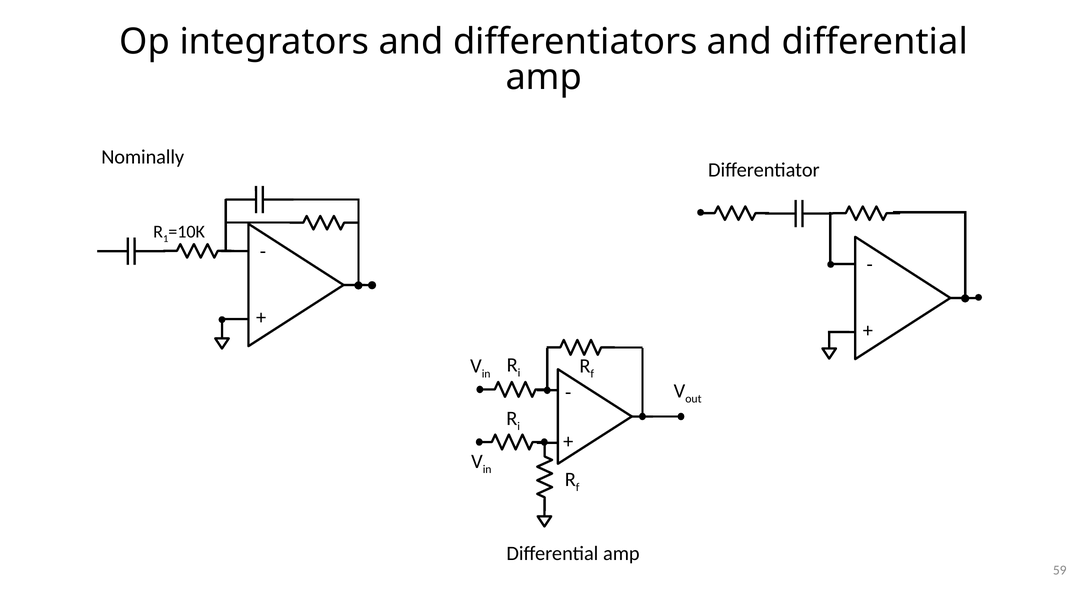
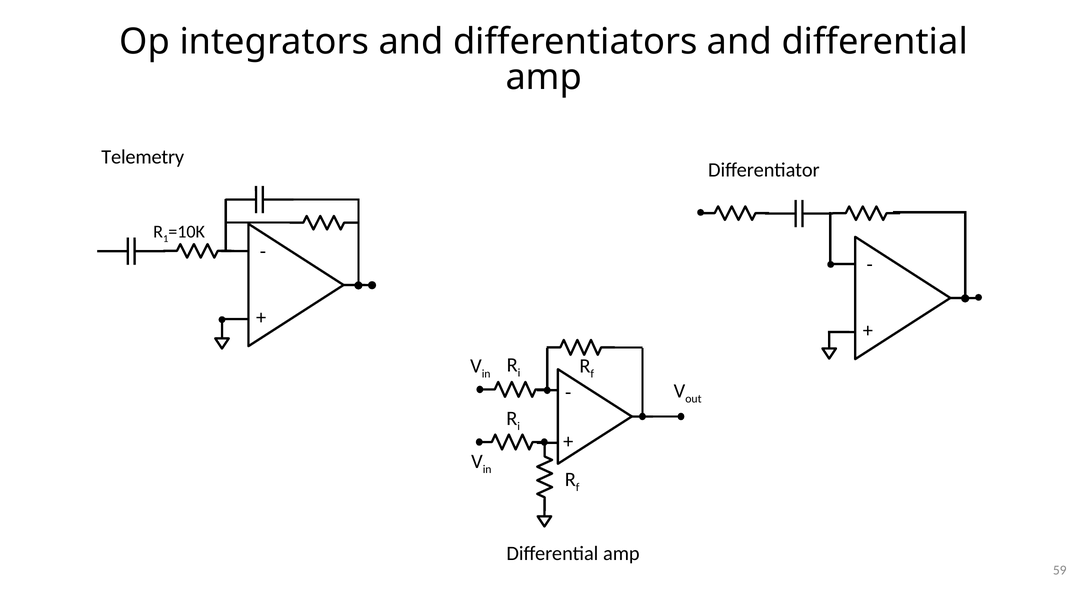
Nominally: Nominally -> Telemetry
